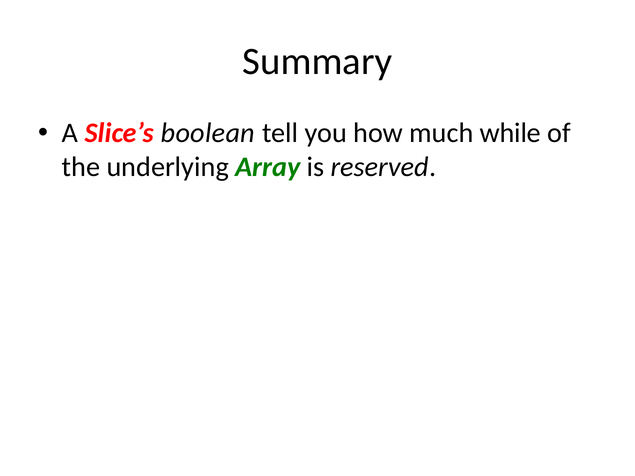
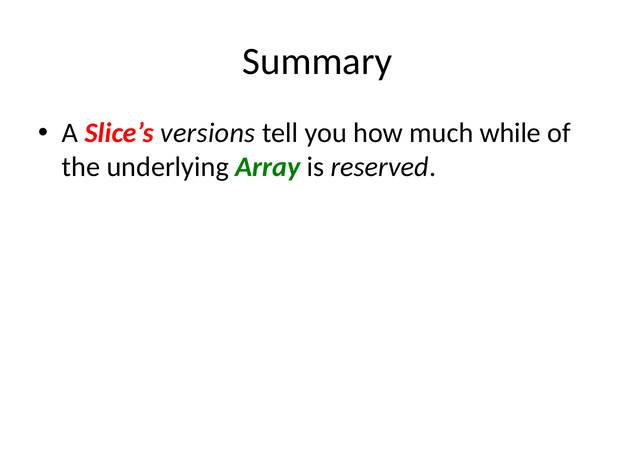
boolean: boolean -> versions
